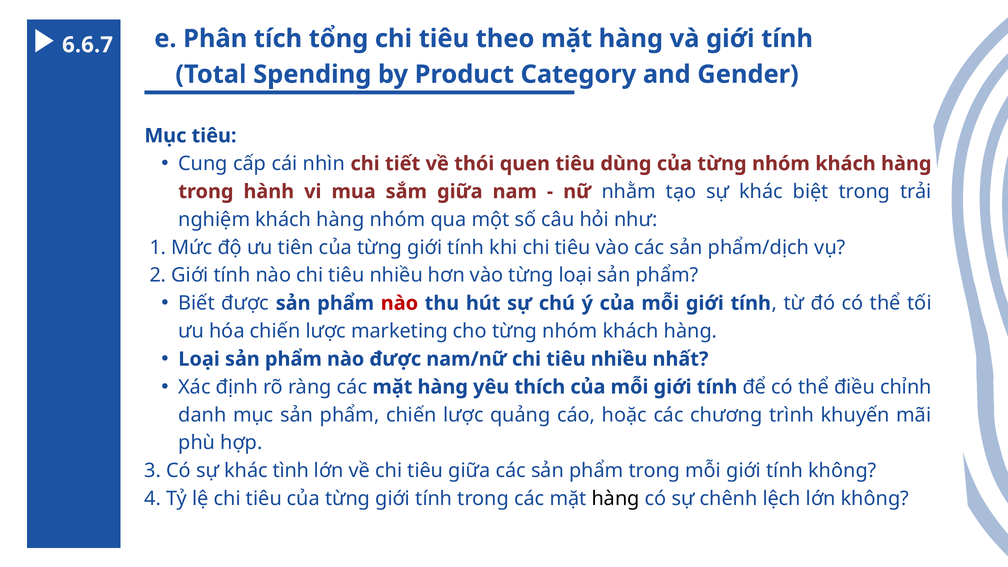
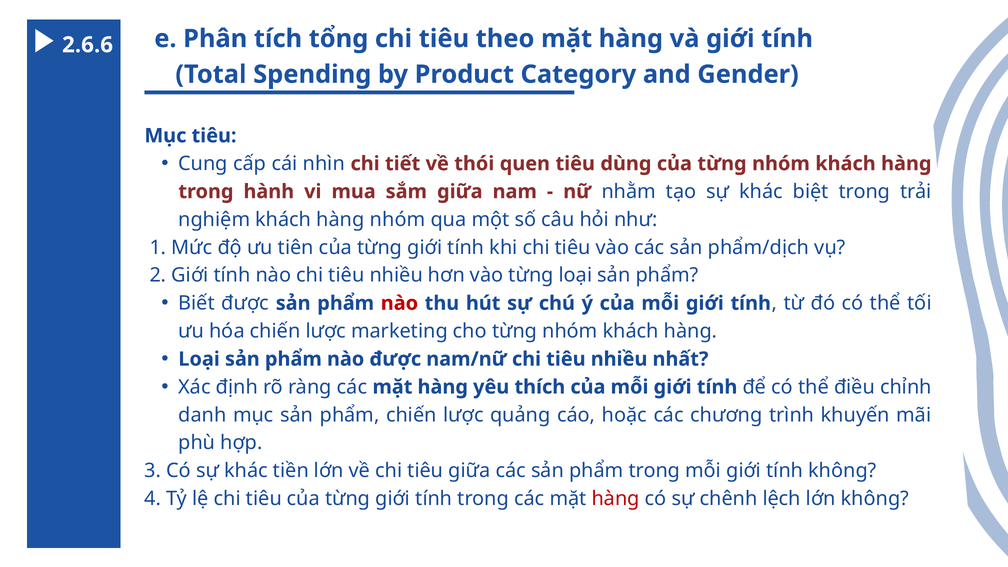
6.6.7: 6.6.7 -> 2.6.6
tình: tình -> tiền
hàng at (616, 499) colour: black -> red
